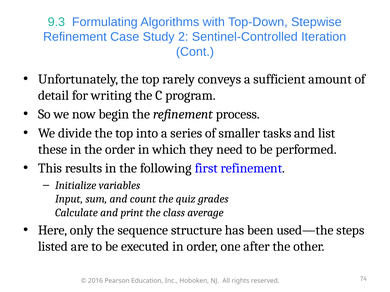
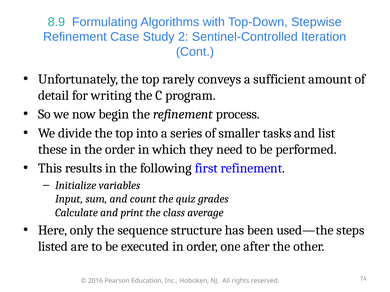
9.3: 9.3 -> 8.9
